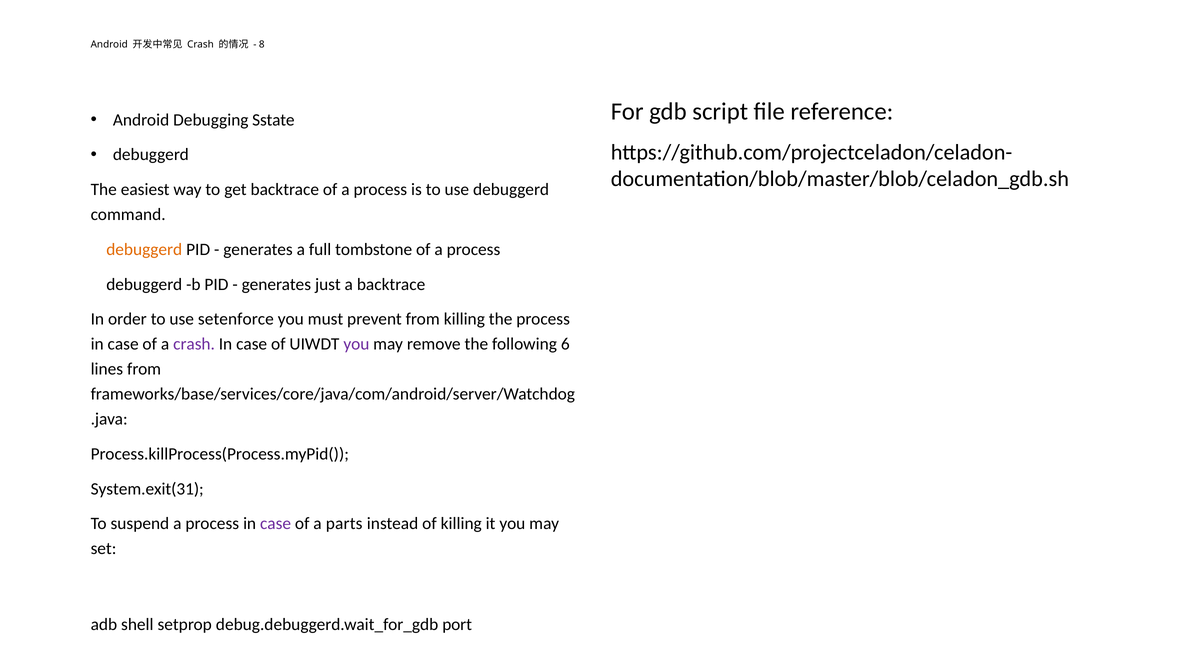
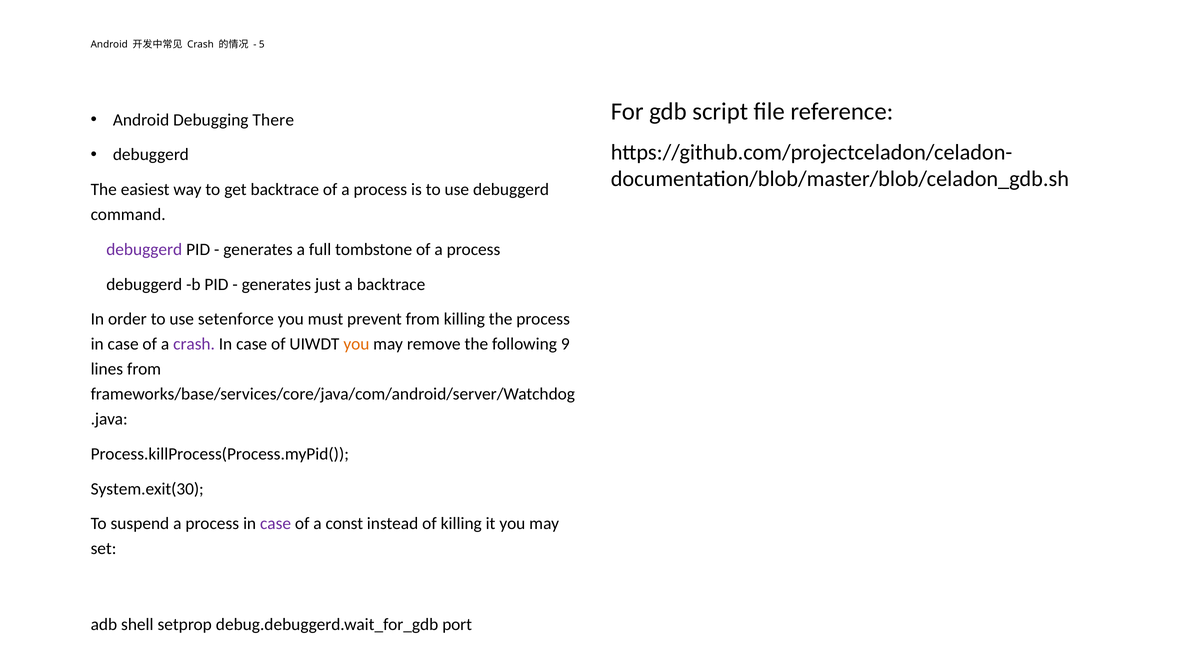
8: 8 -> 5
Sstate: Sstate -> There
debuggerd at (144, 249) colour: orange -> purple
you at (356, 344) colour: purple -> orange
6: 6 -> 9
System.exit(31: System.exit(31 -> System.exit(30
parts: parts -> const
